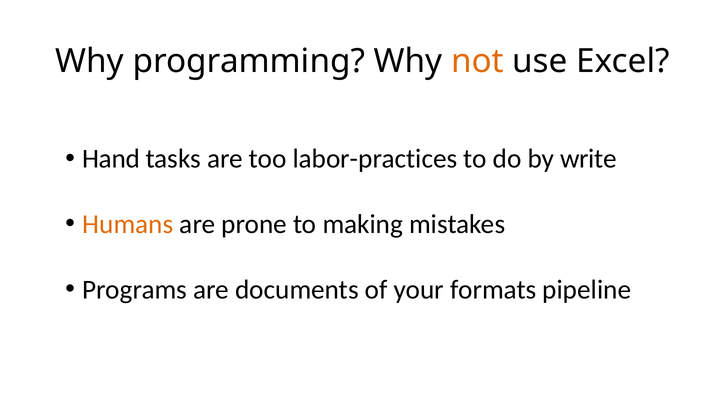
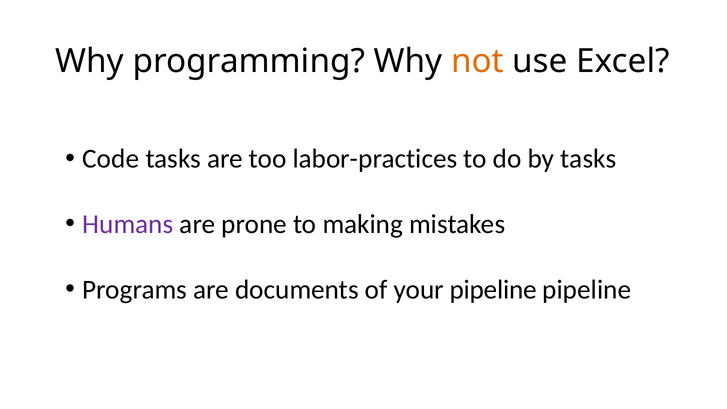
Hand: Hand -> Code
by write: write -> tasks
Humans colour: orange -> purple
your formats: formats -> pipeline
